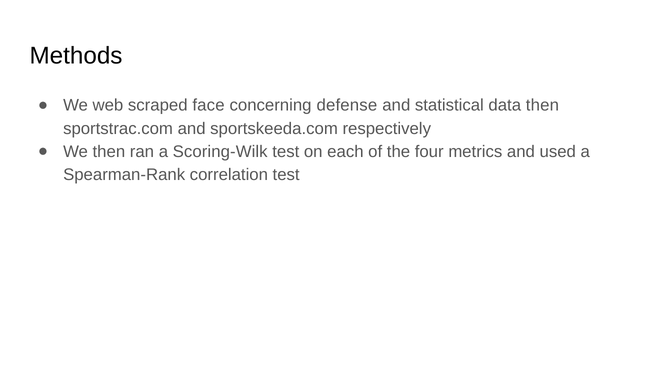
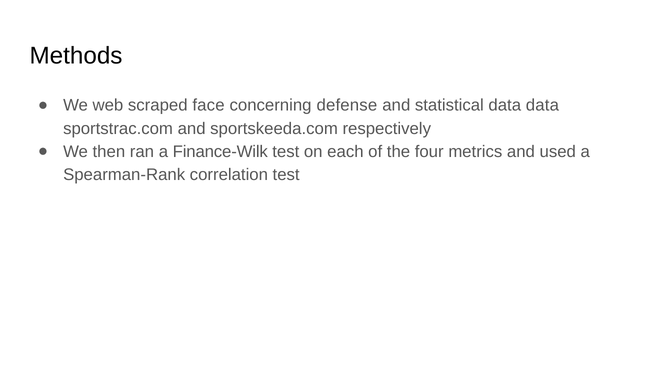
data then: then -> data
Scoring-Wilk: Scoring-Wilk -> Finance-Wilk
